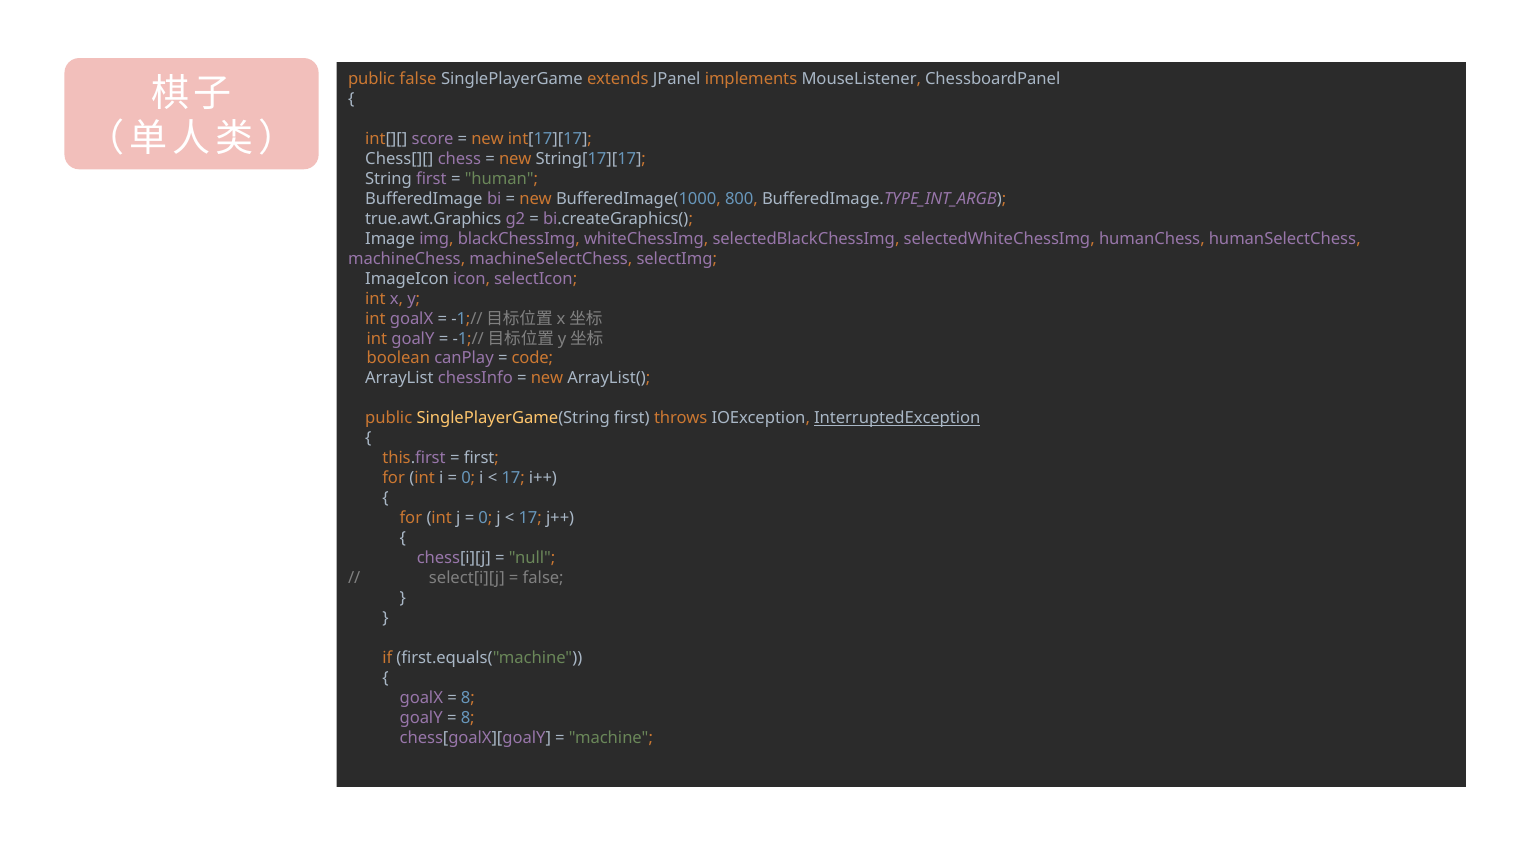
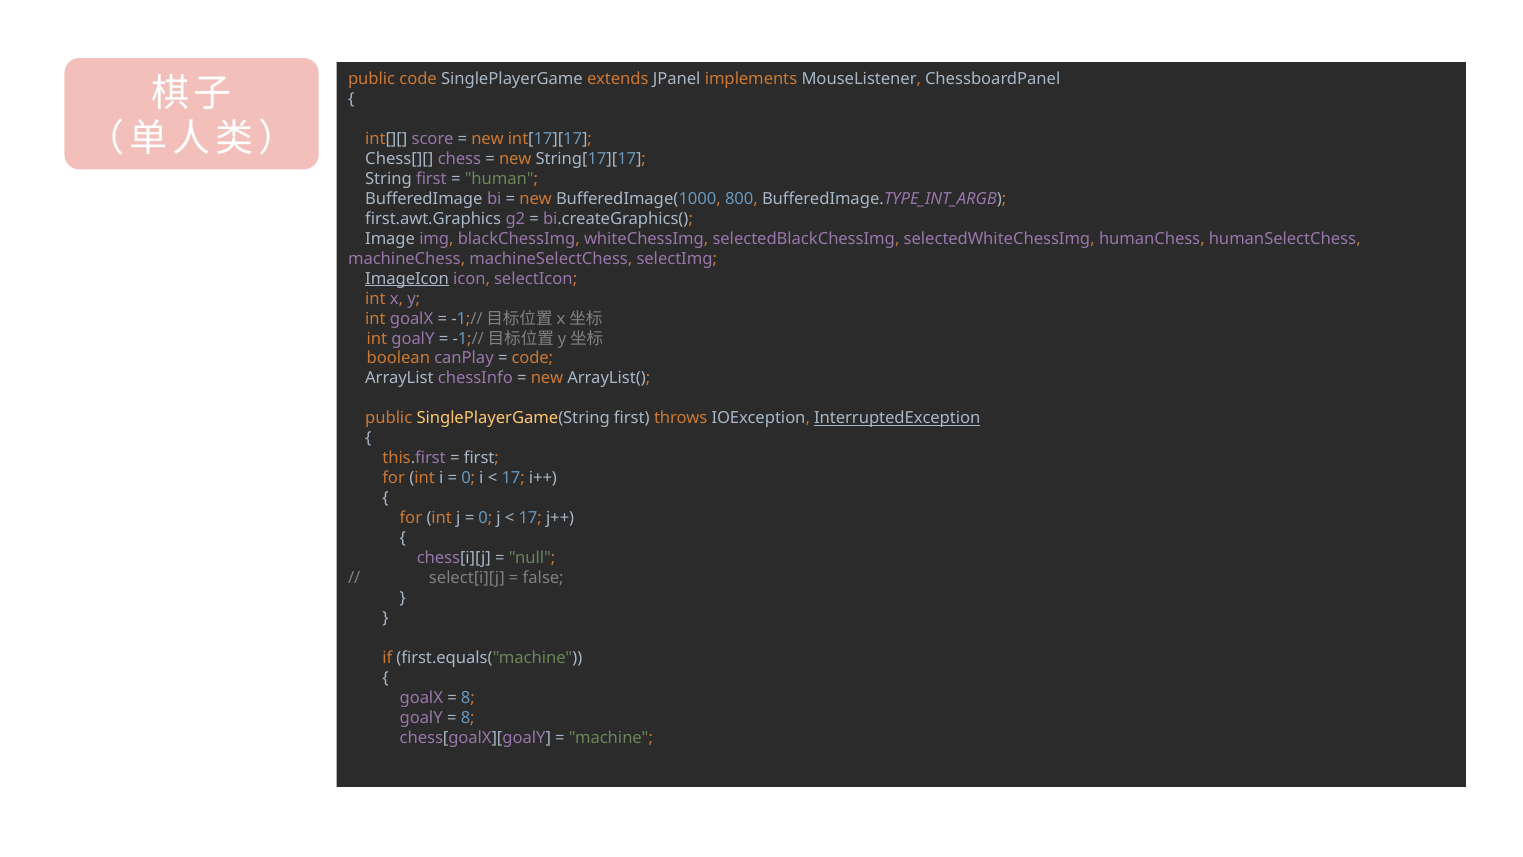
public false: false -> code
true.awt.Graphics: true.awt.Graphics -> first.awt.Graphics
ImageIcon underline: none -> present
